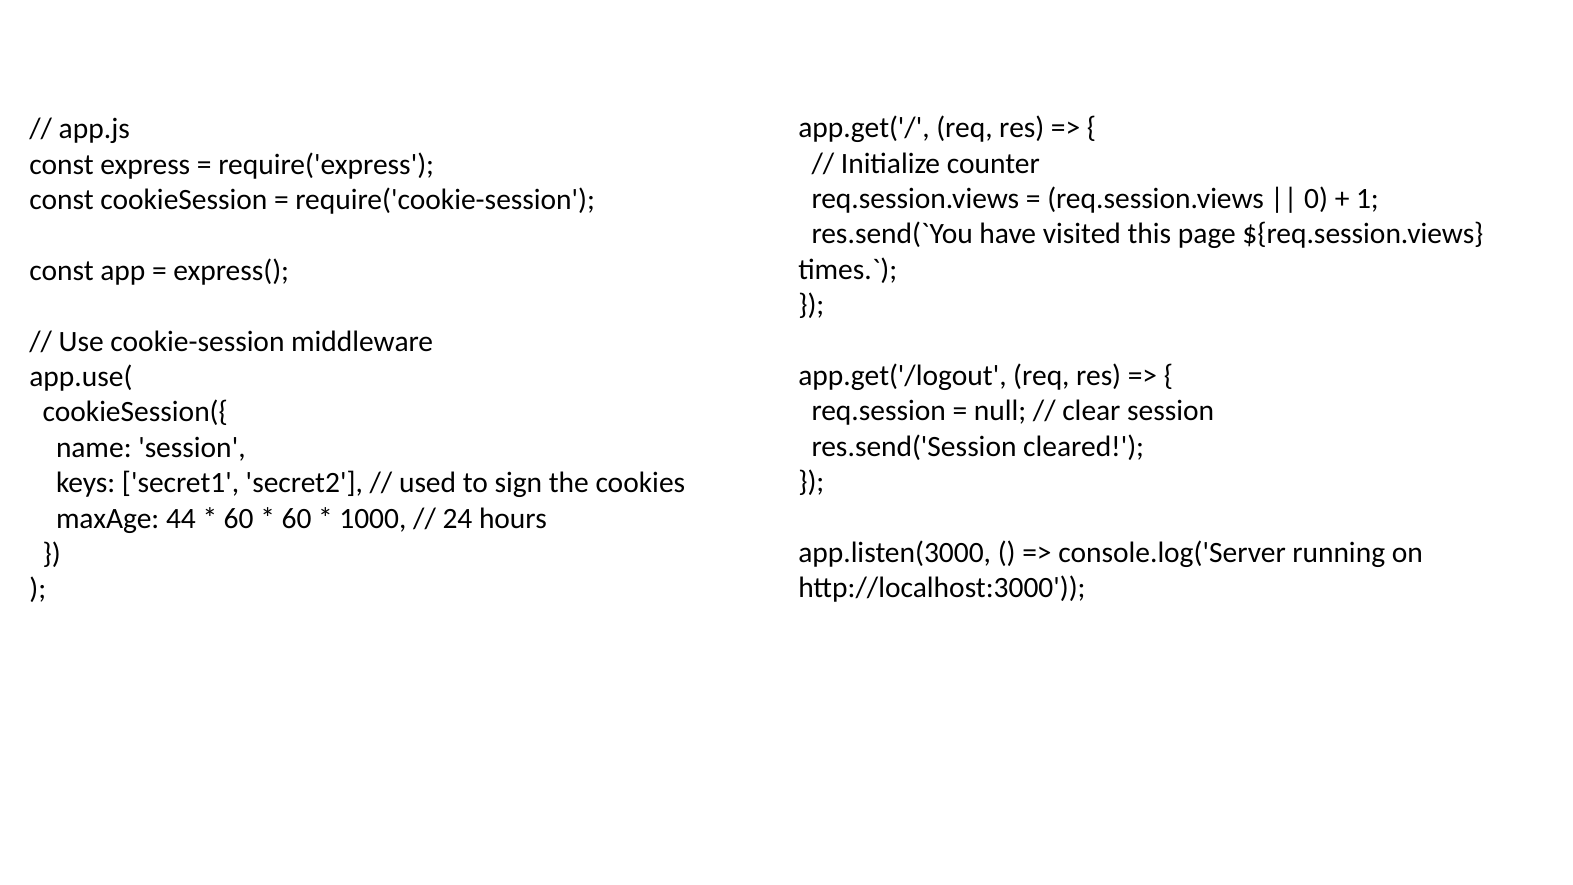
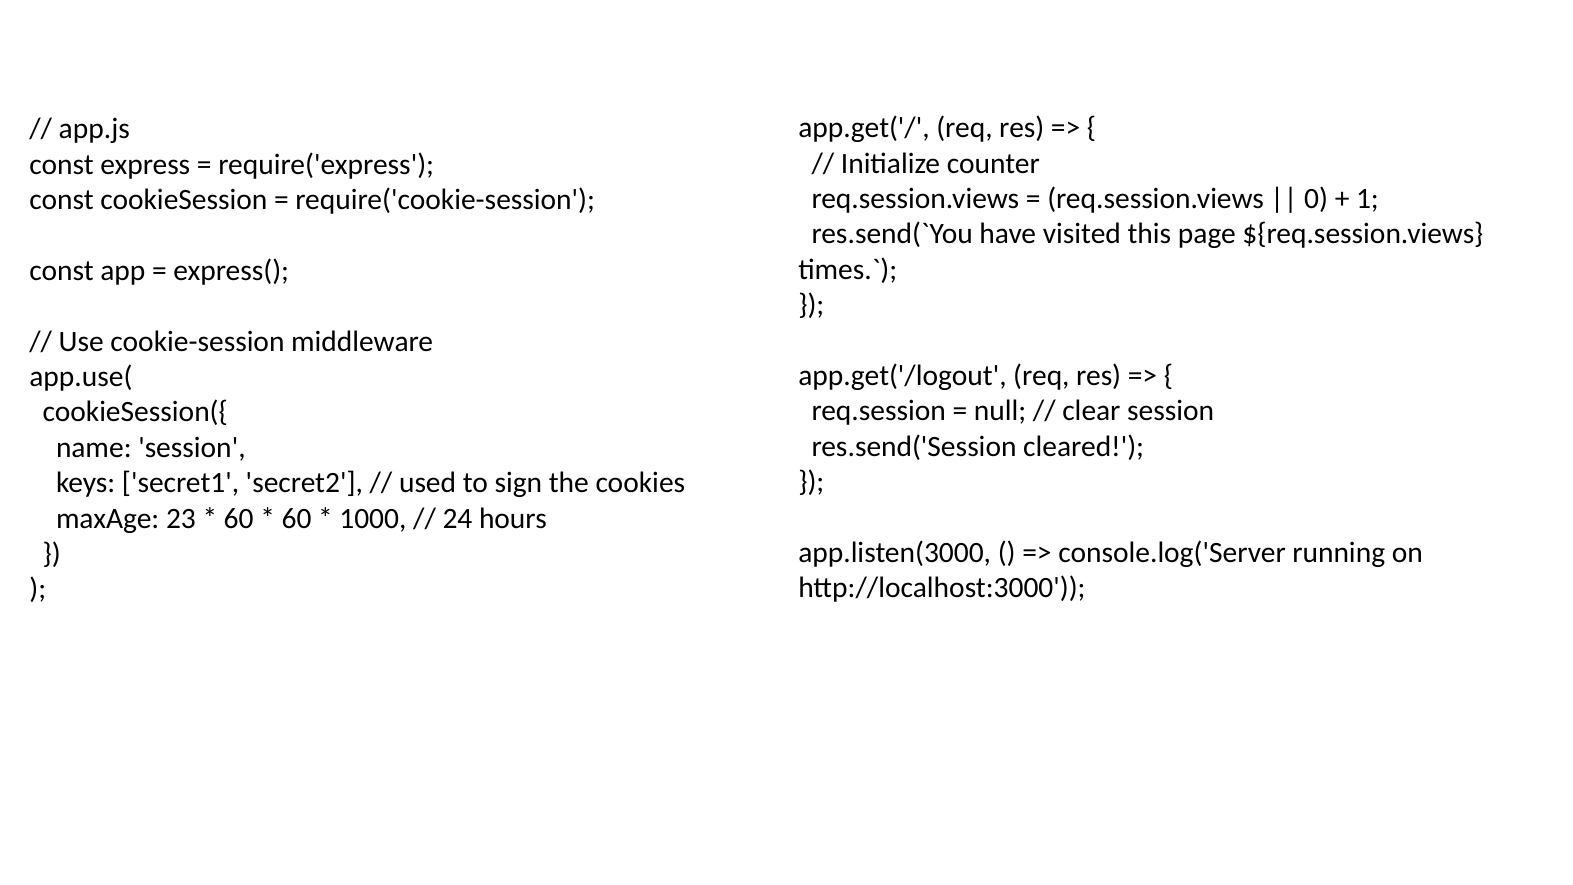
44: 44 -> 23
